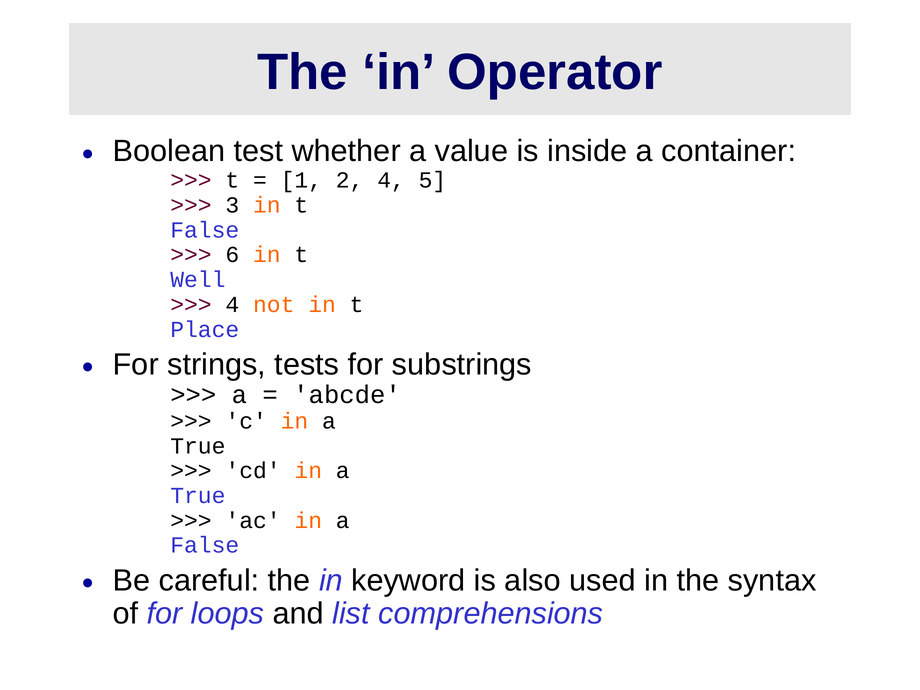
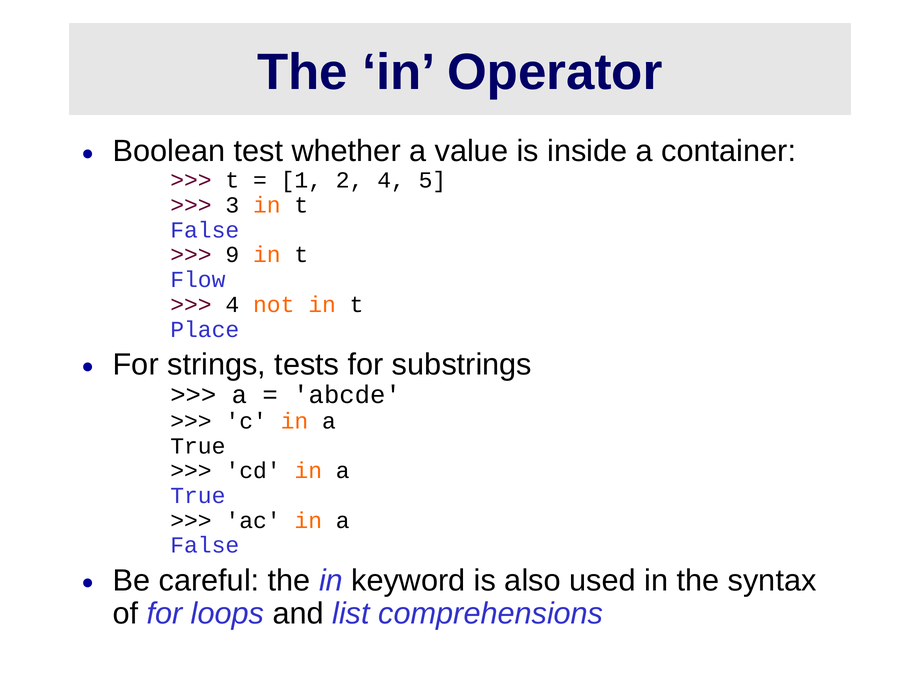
6: 6 -> 9
Well: Well -> Flow
